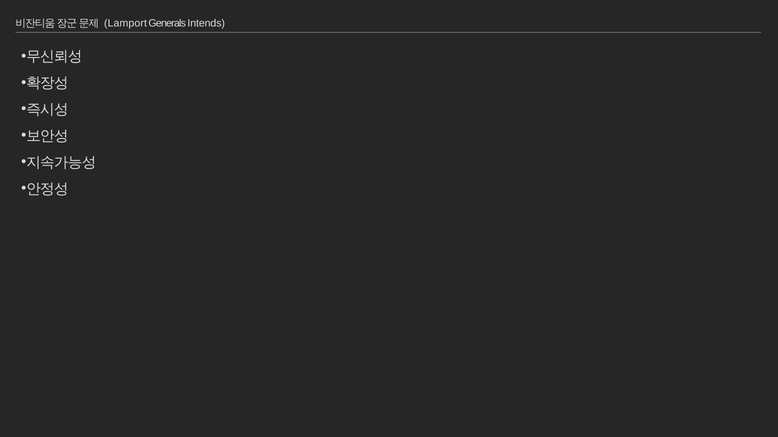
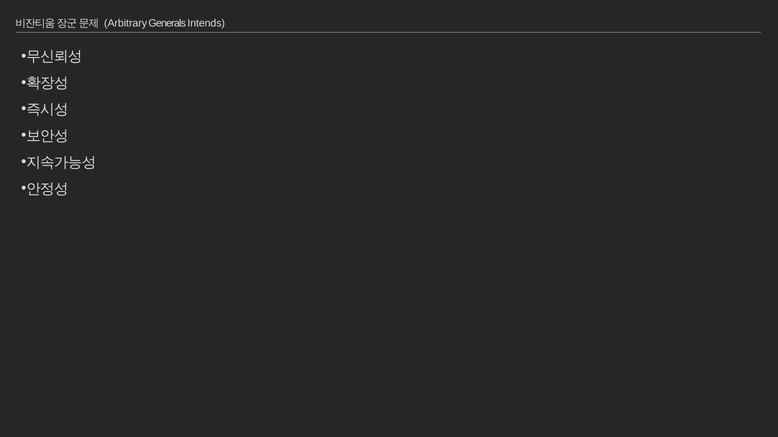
Lamport: Lamport -> Arbitrary
